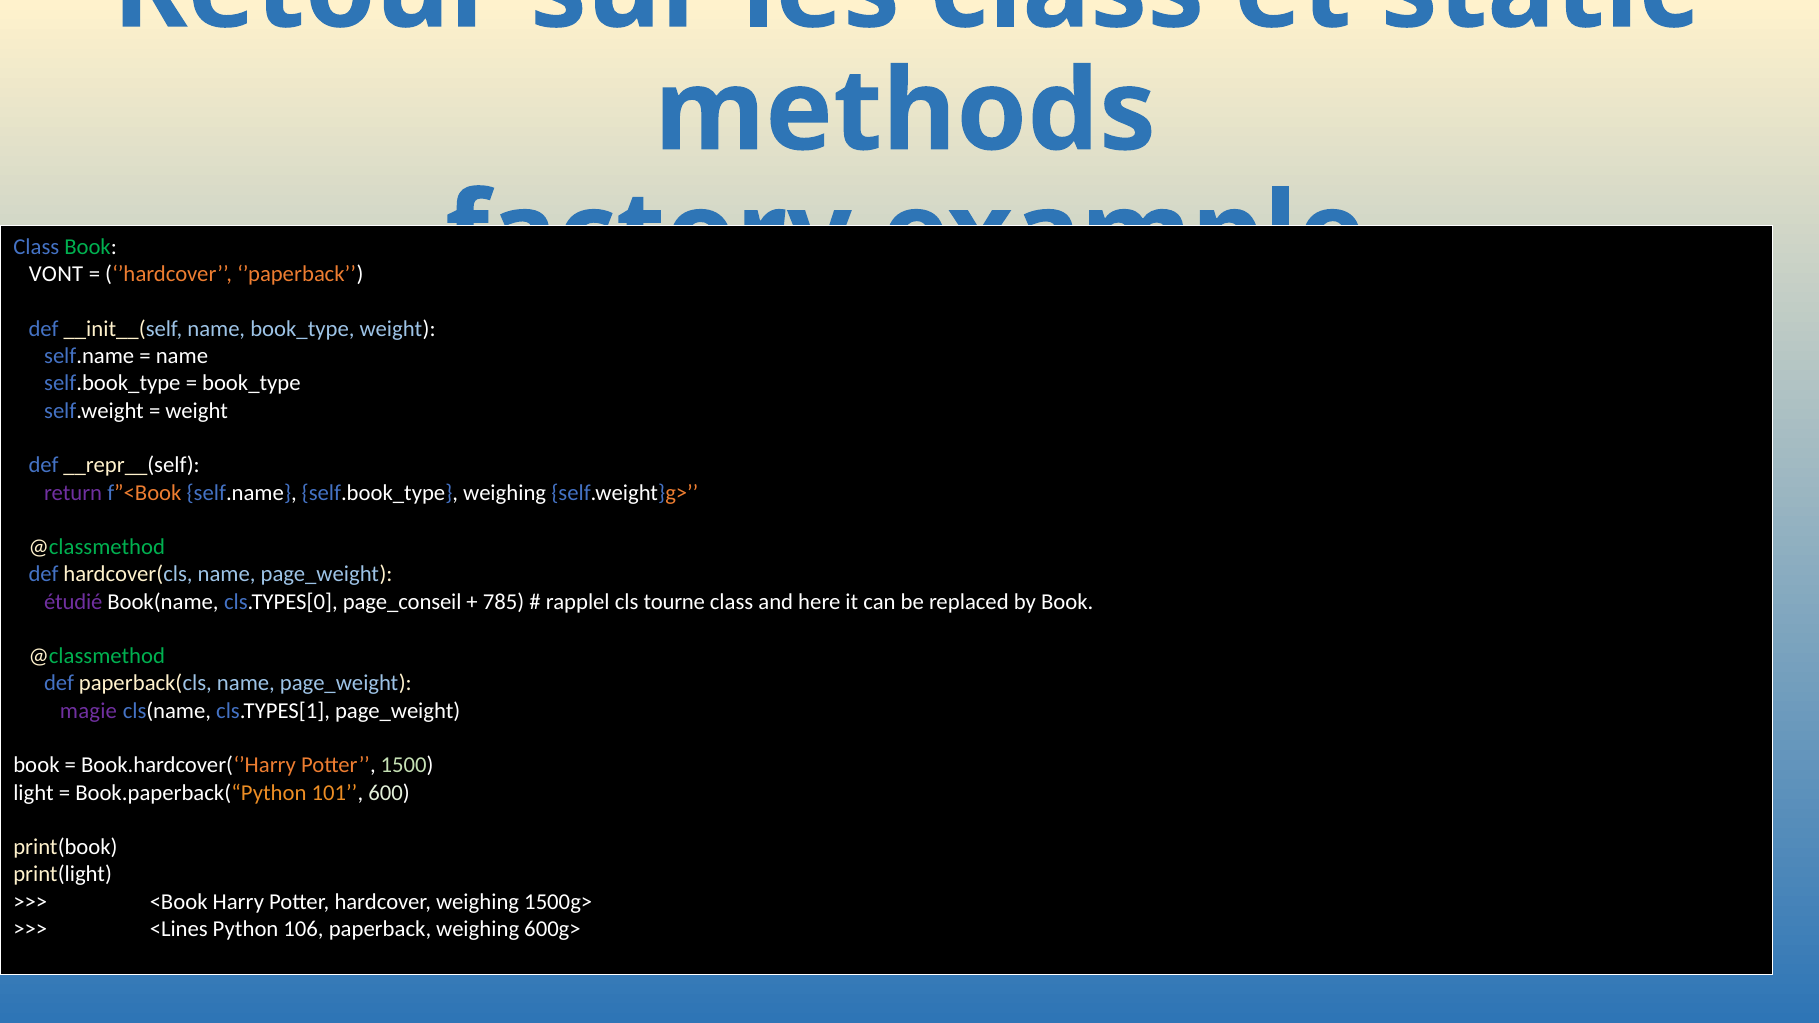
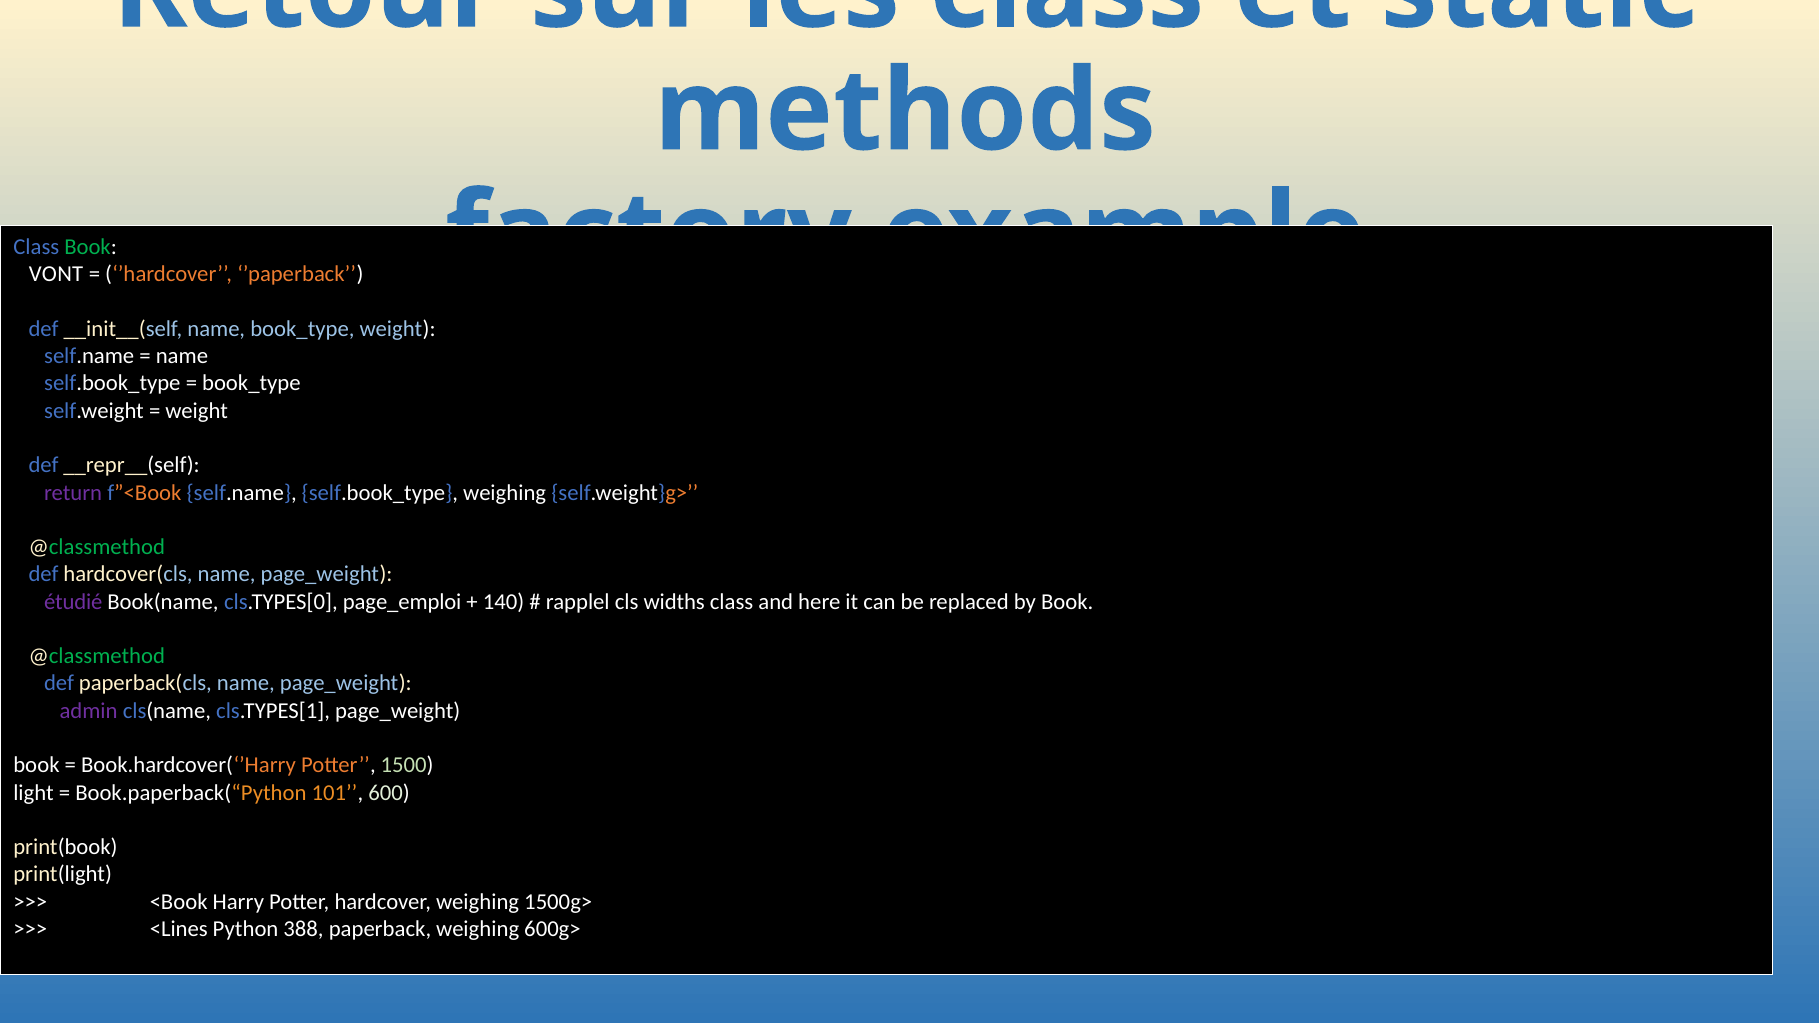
page_conseil: page_conseil -> page_emploi
785: 785 -> 140
tourne: tourne -> widths
magie: magie -> admin
106: 106 -> 388
